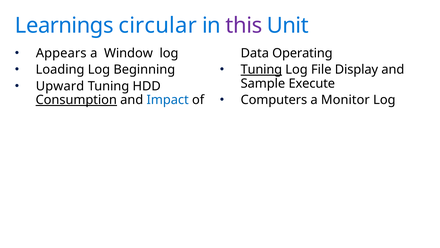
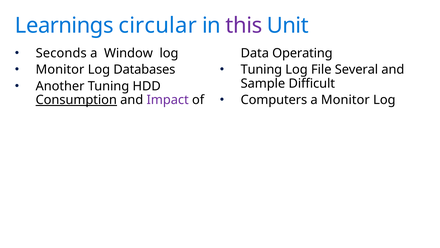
Appears: Appears -> Seconds
Loading at (60, 70): Loading -> Monitor
Beginning: Beginning -> Databases
Tuning at (261, 70) underline: present -> none
Display: Display -> Several
Execute: Execute -> Difficult
Upward: Upward -> Another
Impact colour: blue -> purple
